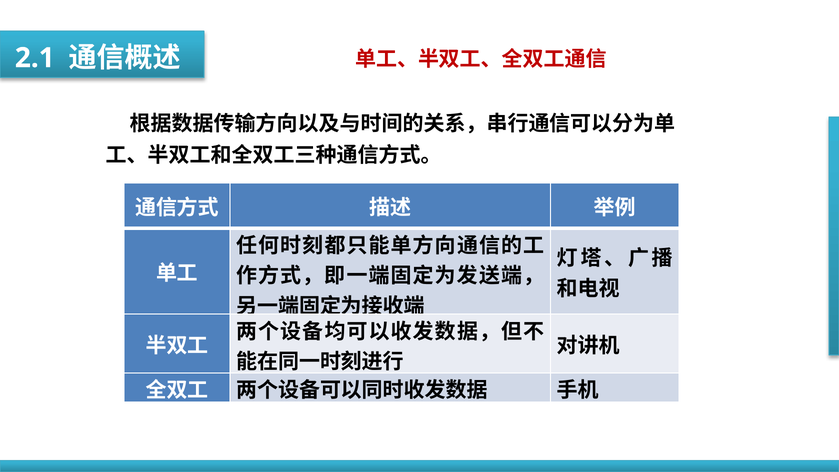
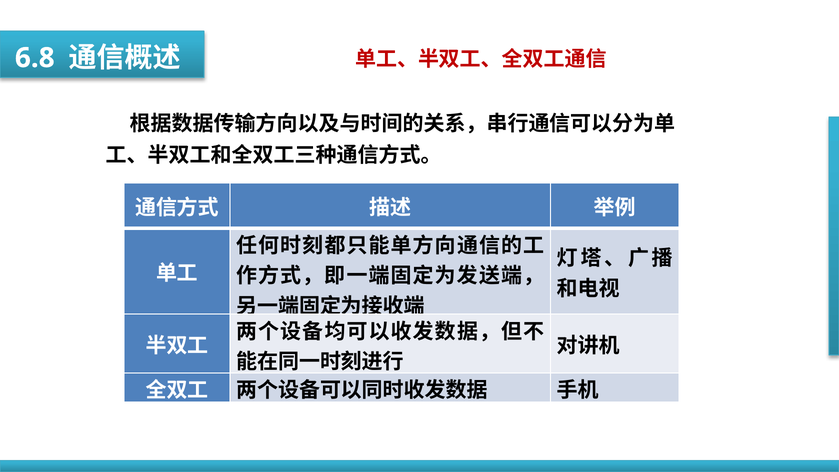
2.1: 2.1 -> 6.8
